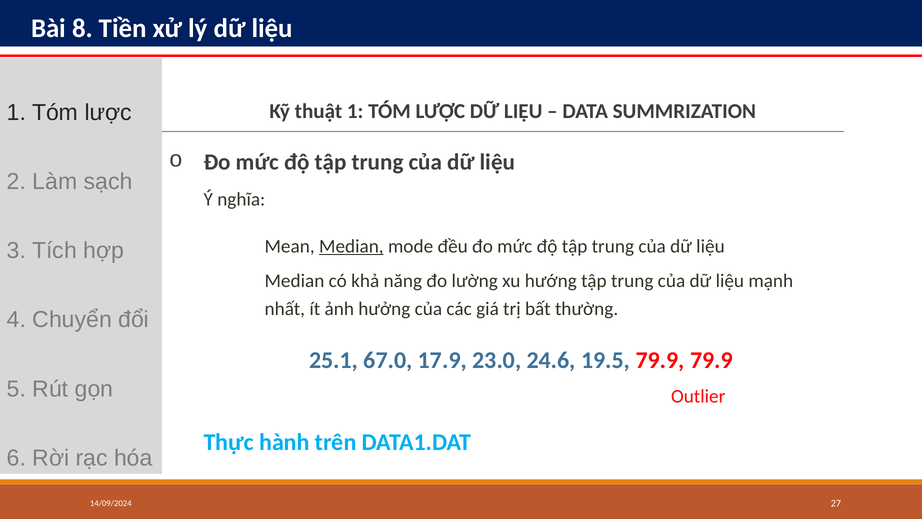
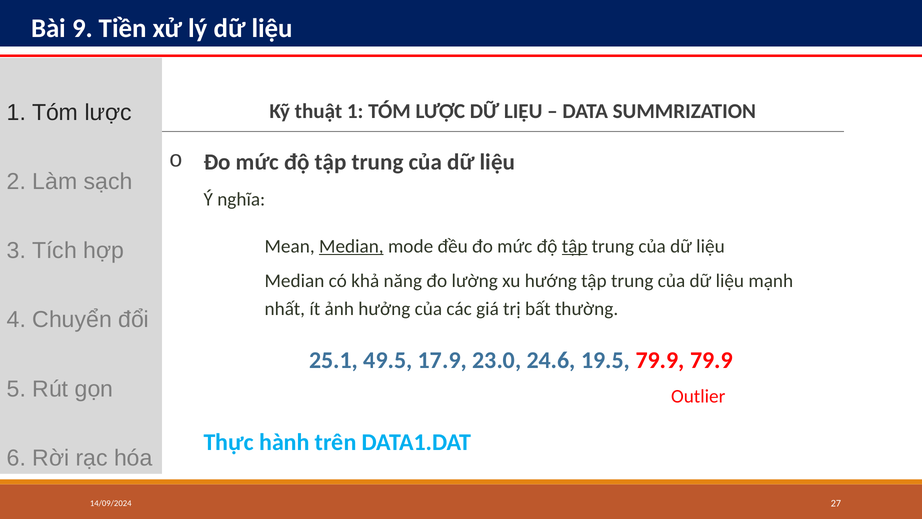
8: 8 -> 9
tập at (575, 246) underline: none -> present
67.0: 67.0 -> 49.5
